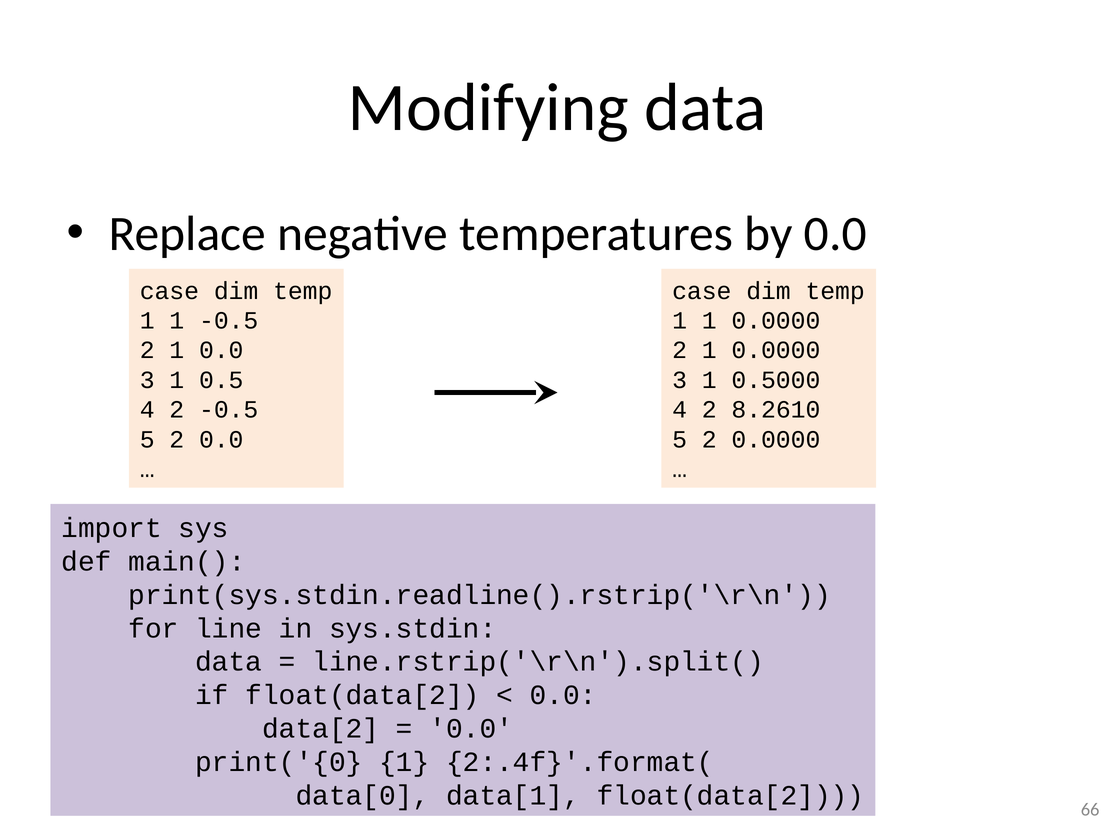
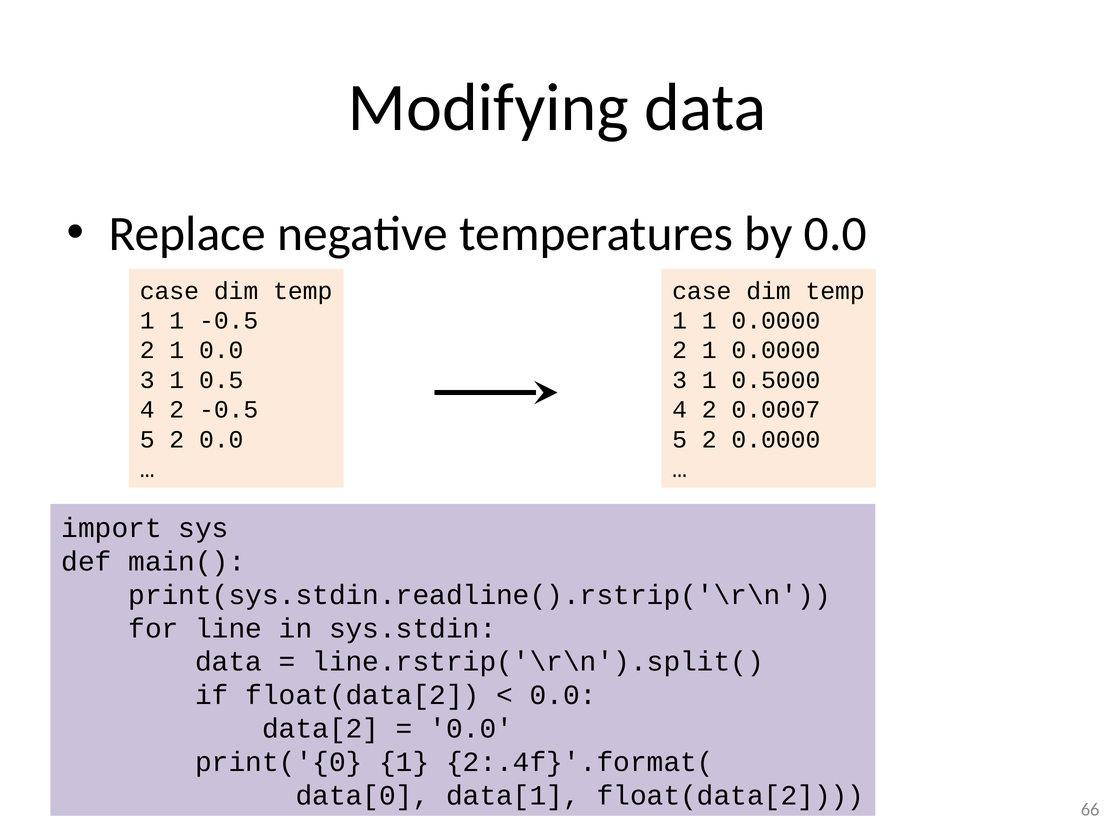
8.2610: 8.2610 -> 0.0007
